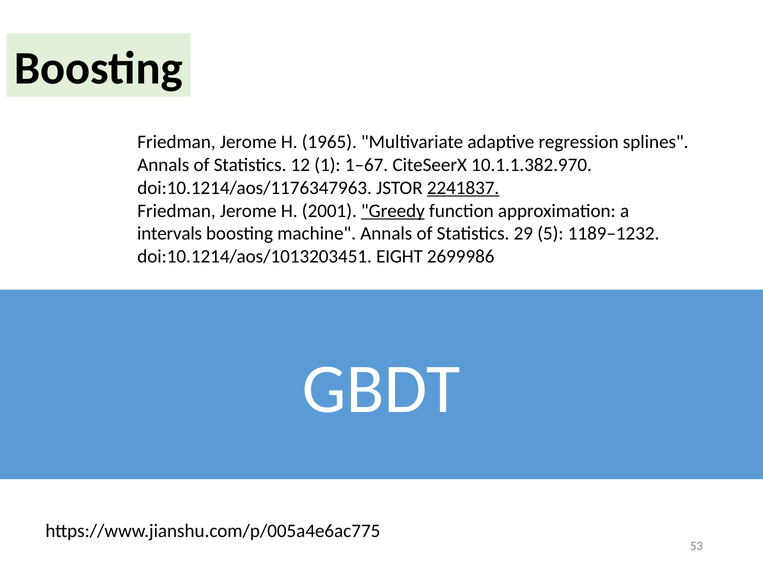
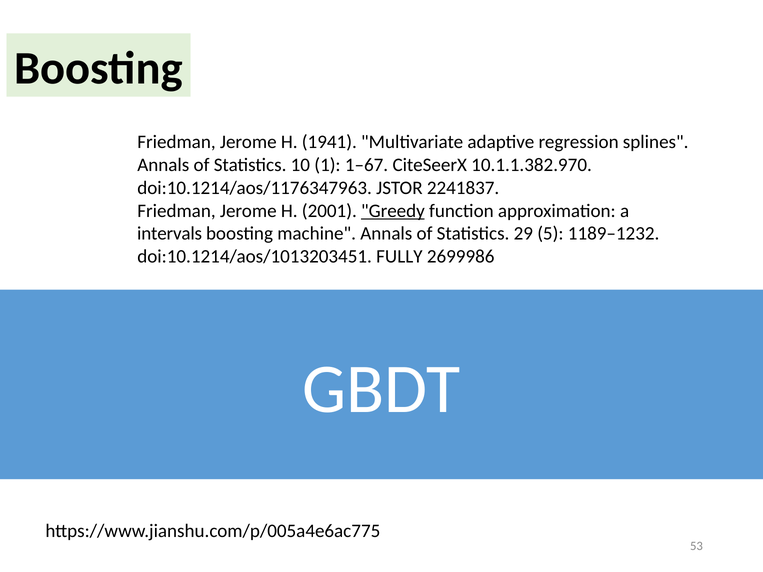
1965: 1965 -> 1941
12: 12 -> 10
2241837 underline: present -> none
EIGHT: EIGHT -> FULLY
